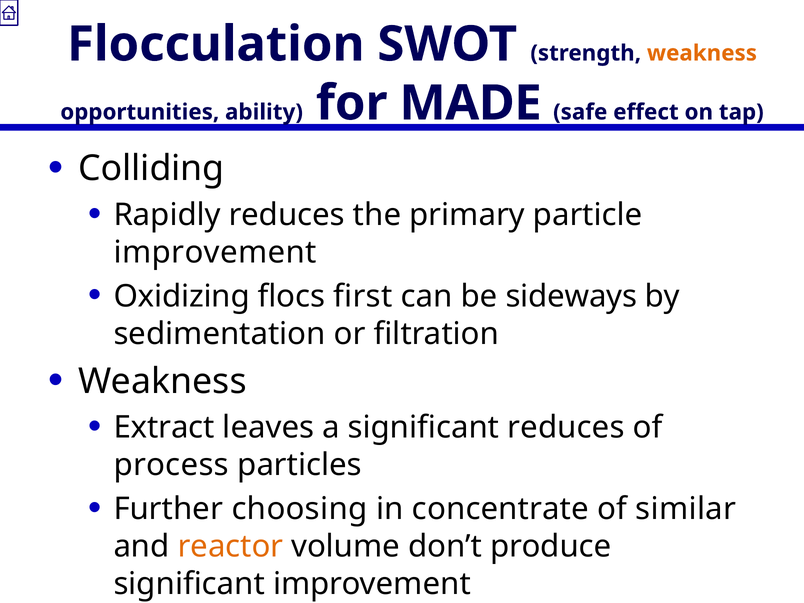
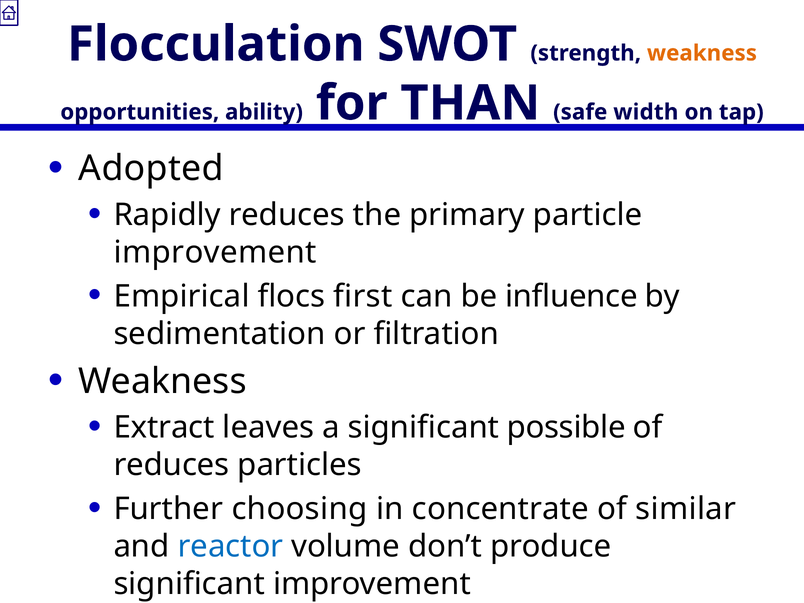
MADE: MADE -> THAN
effect: effect -> width
Colliding: Colliding -> Adopted
Oxidizing: Oxidizing -> Empirical
sideways: sideways -> influence
significant reduces: reduces -> possible
process at (171, 465): process -> reduces
reactor colour: orange -> blue
